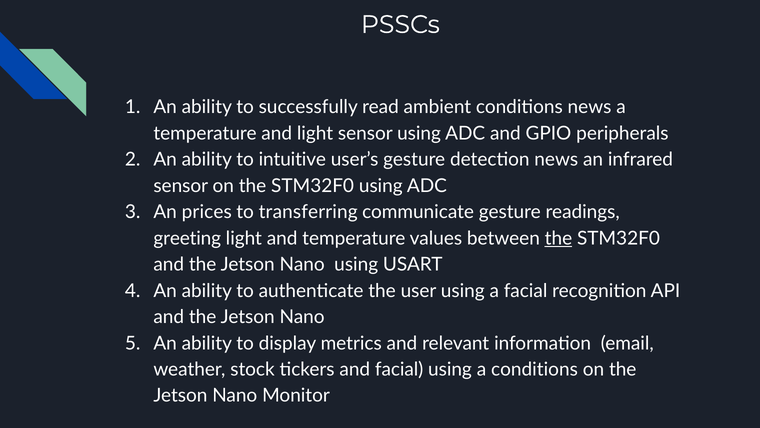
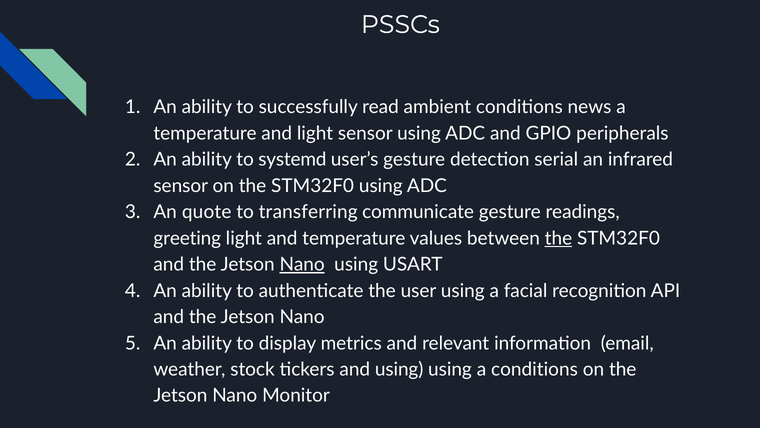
intuitive: intuitive -> systemd
detection news: news -> serial
prices: prices -> quote
Nano at (302, 264) underline: none -> present
and facial: facial -> using
